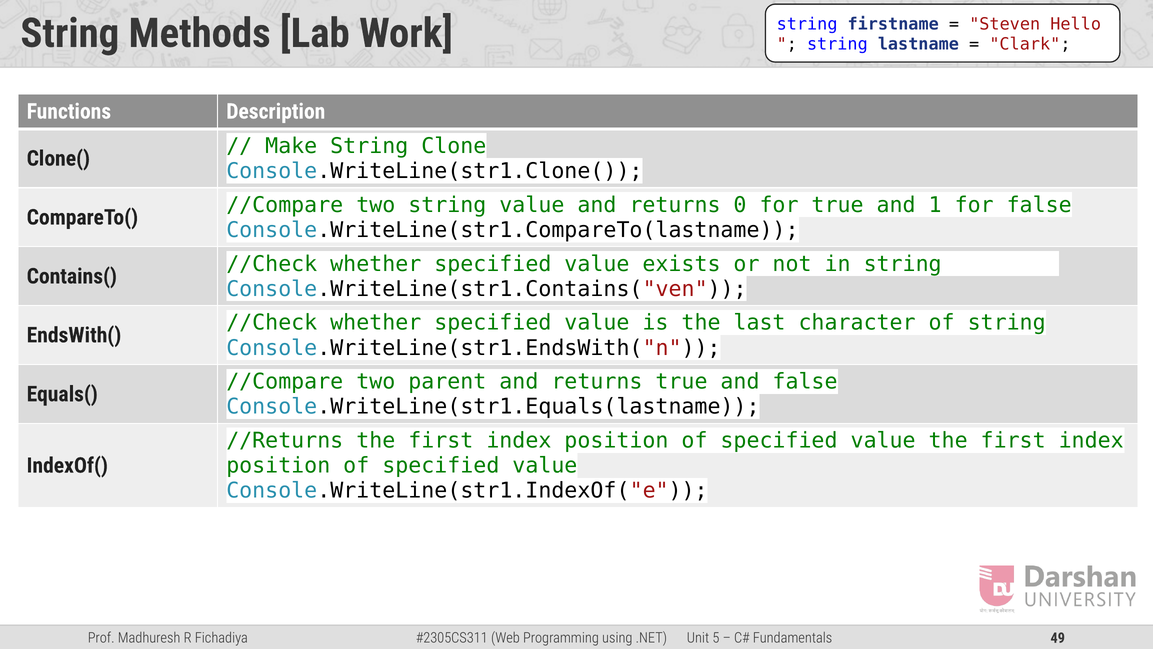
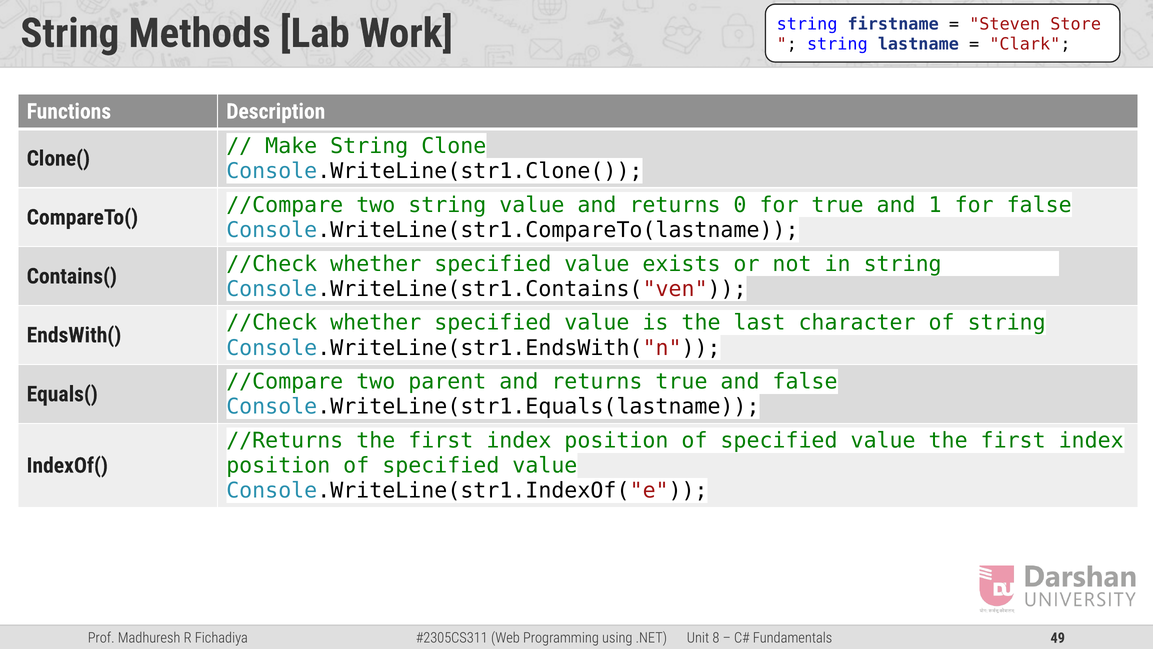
Hello: Hello -> Store
5: 5 -> 8
